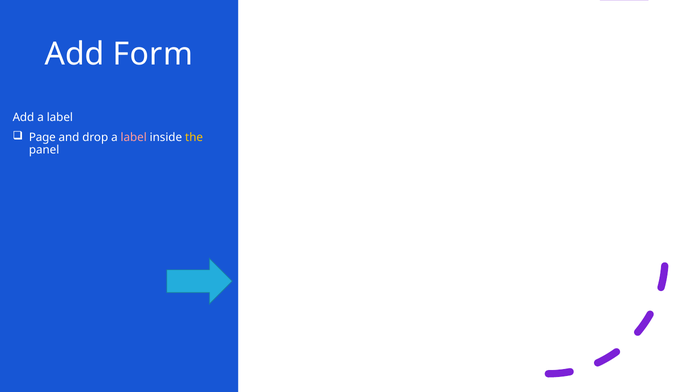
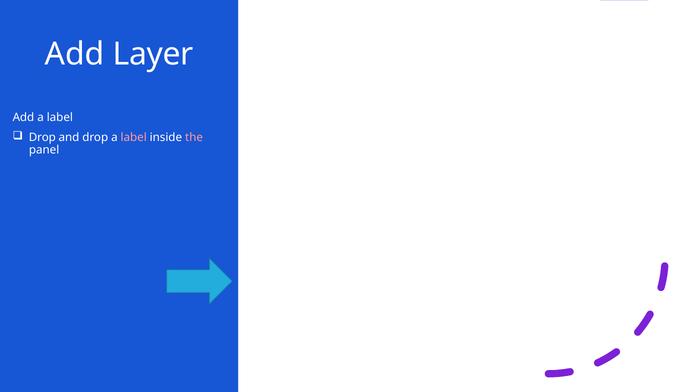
Form: Form -> Layer
Page at (42, 137): Page -> Drop
the colour: yellow -> pink
